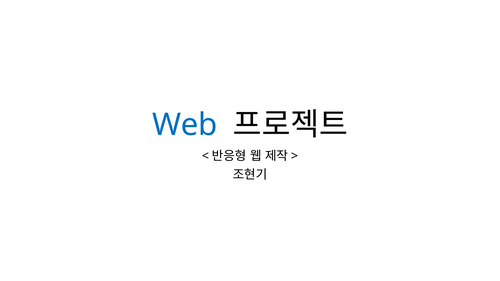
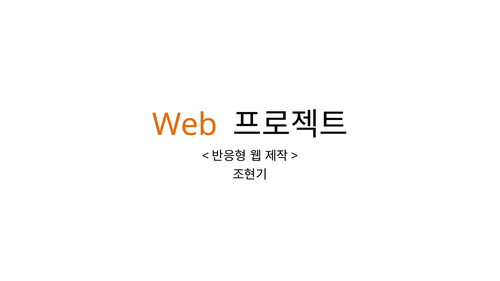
Web colour: blue -> orange
